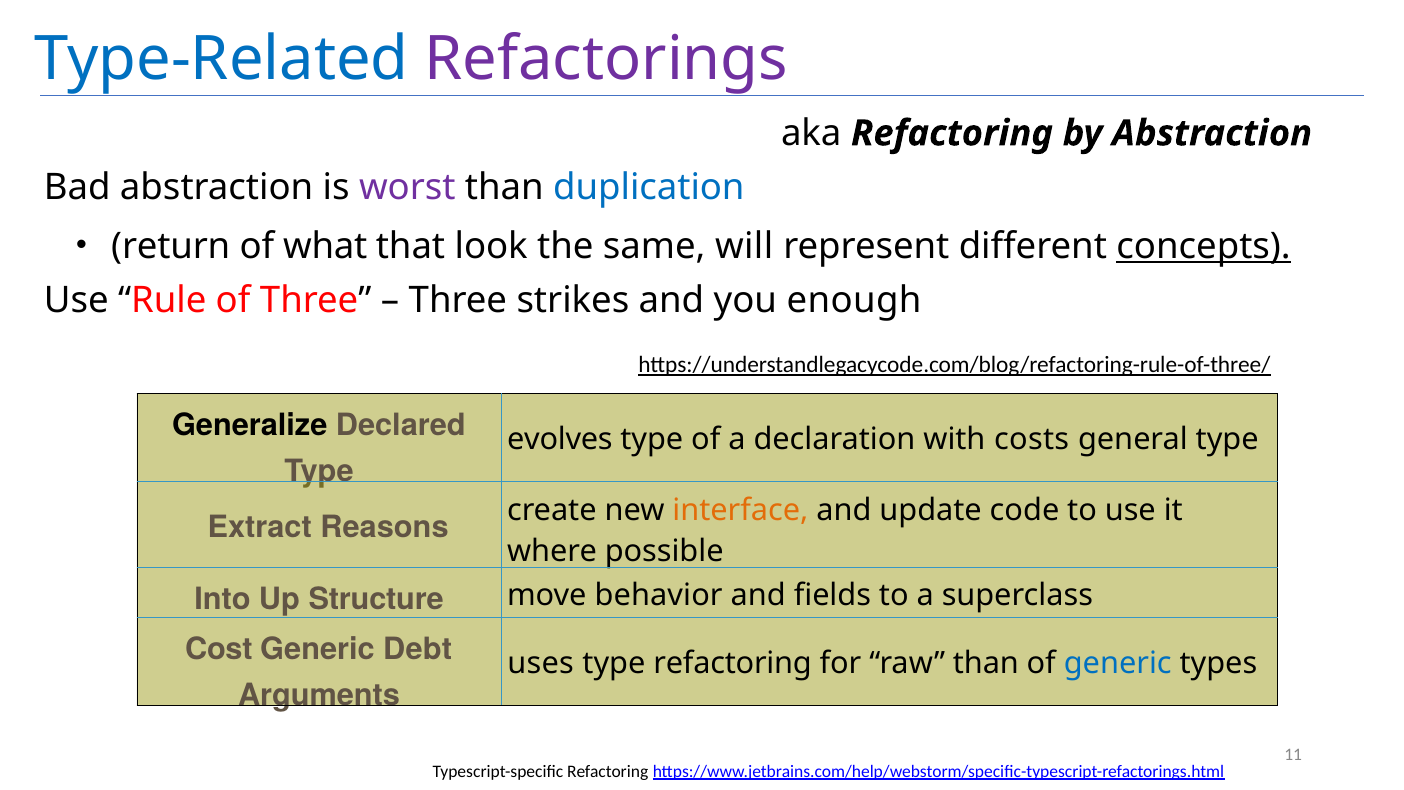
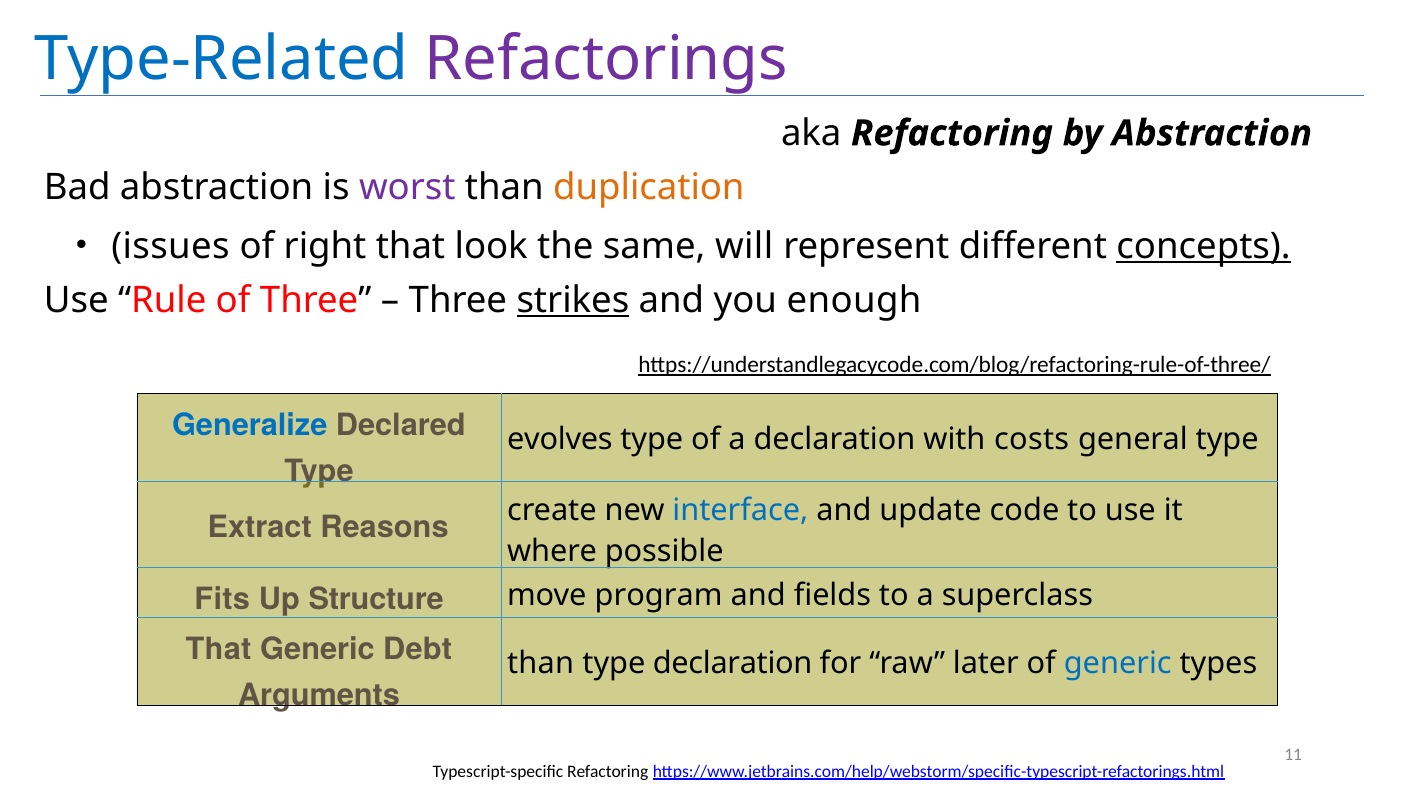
duplication colour: blue -> orange
return: return -> issues
what: what -> right
strikes underline: none -> present
Generalize colour: black -> blue
interface colour: orange -> blue
Into: Into -> Fits
behavior: behavior -> program
Cost at (219, 649): Cost -> That
uses at (541, 663): uses -> than
type refactoring: refactoring -> declaration
raw than: than -> later
